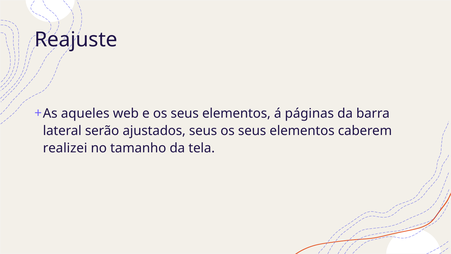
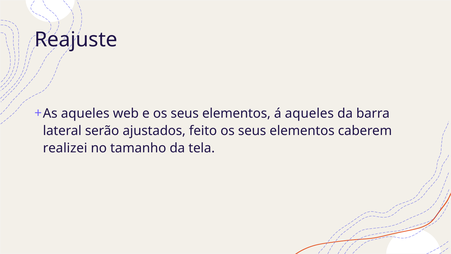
á páginas: páginas -> aqueles
ajustados seus: seus -> feito
